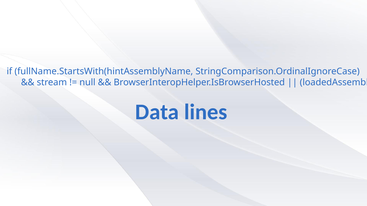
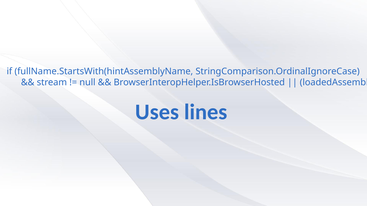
Data: Data -> Uses
